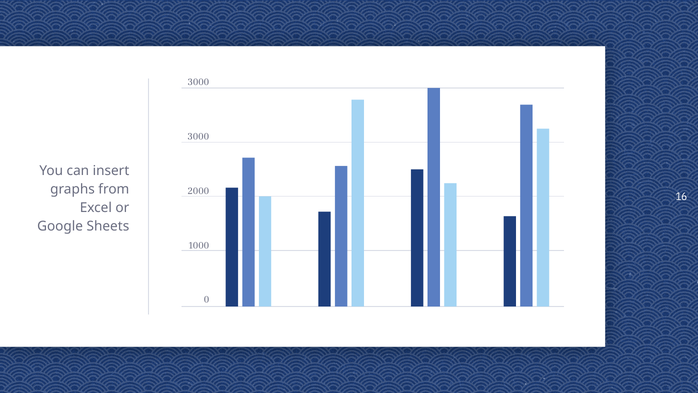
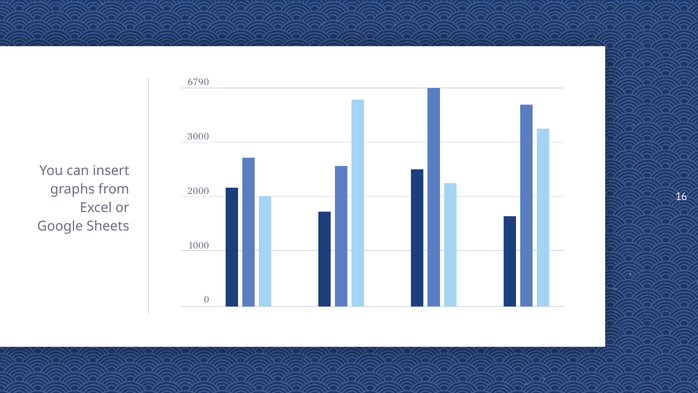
3000 at (198, 82): 3000 -> 6790
